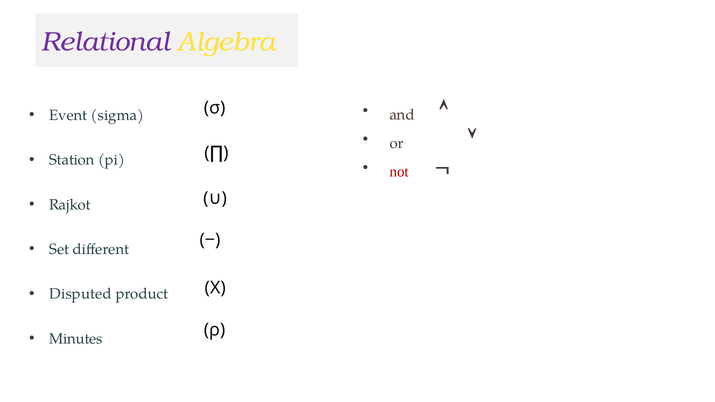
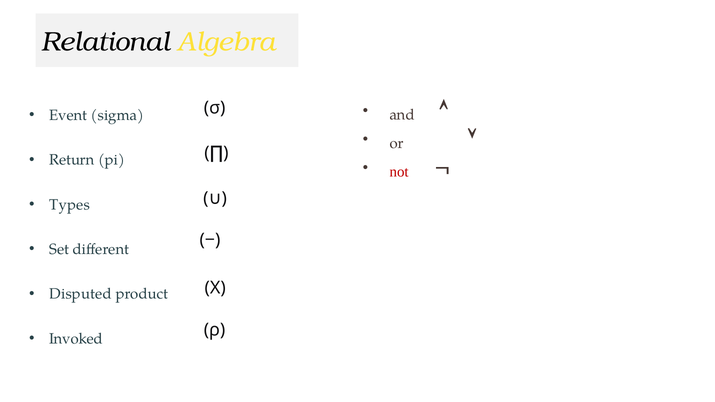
Relational colour: purple -> black
Station: Station -> Return
Rajkot: Rajkot -> Types
Minutes: Minutes -> Invoked
